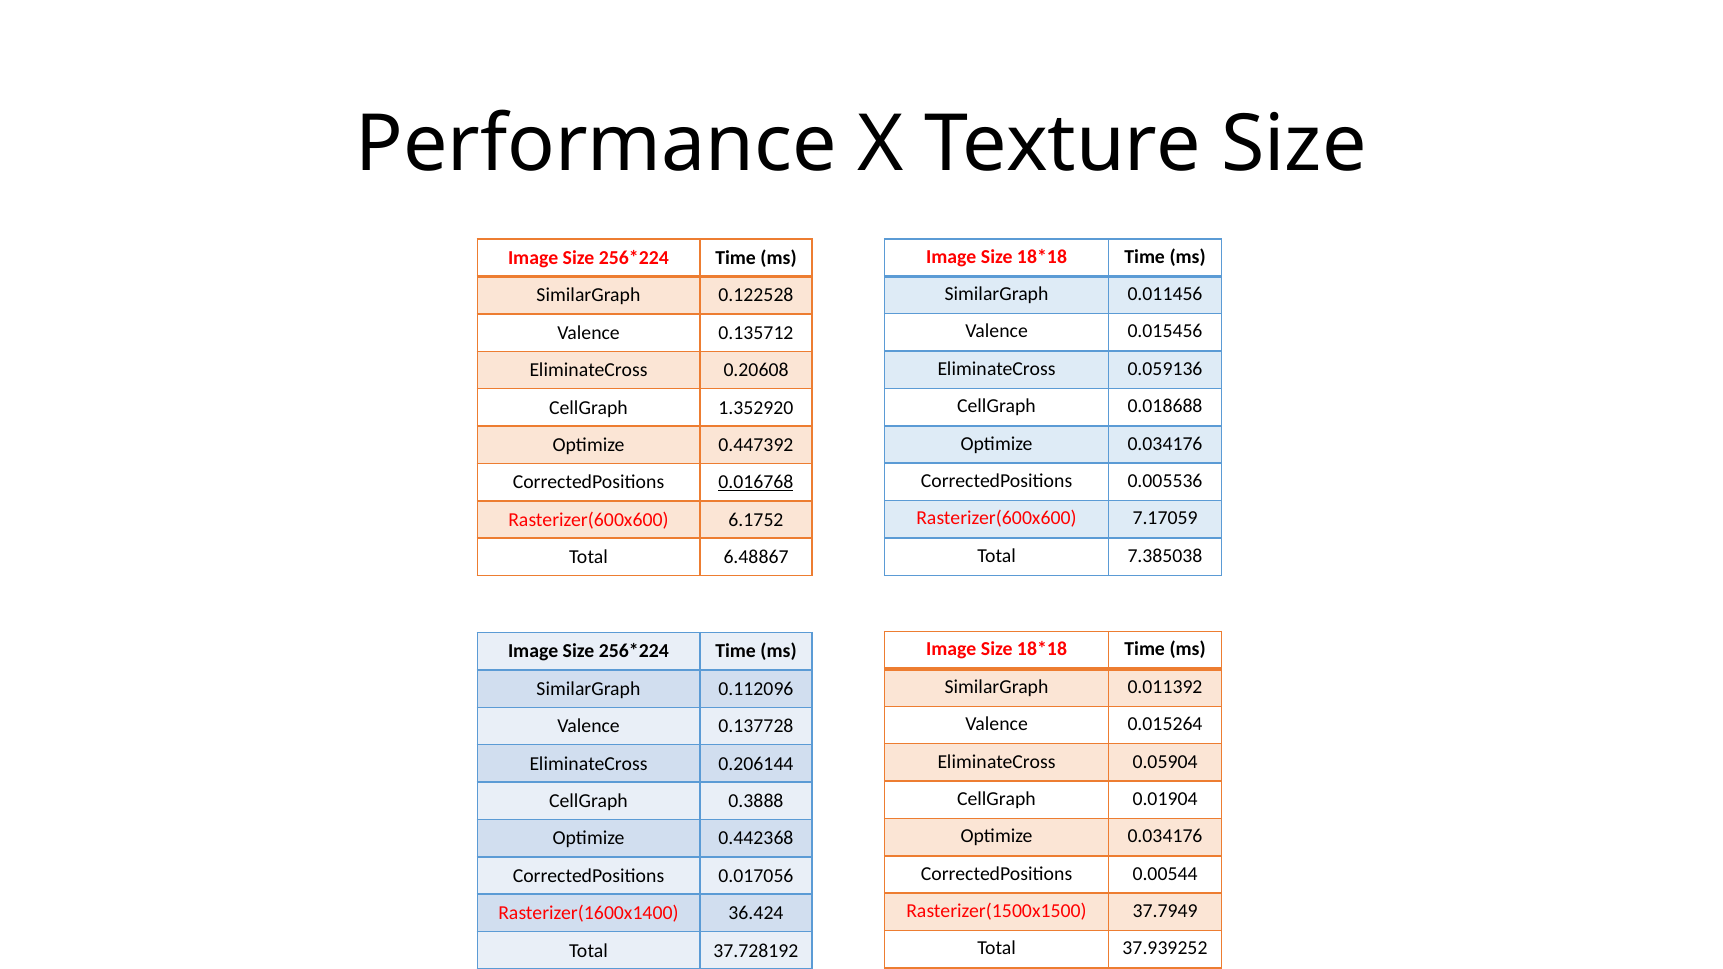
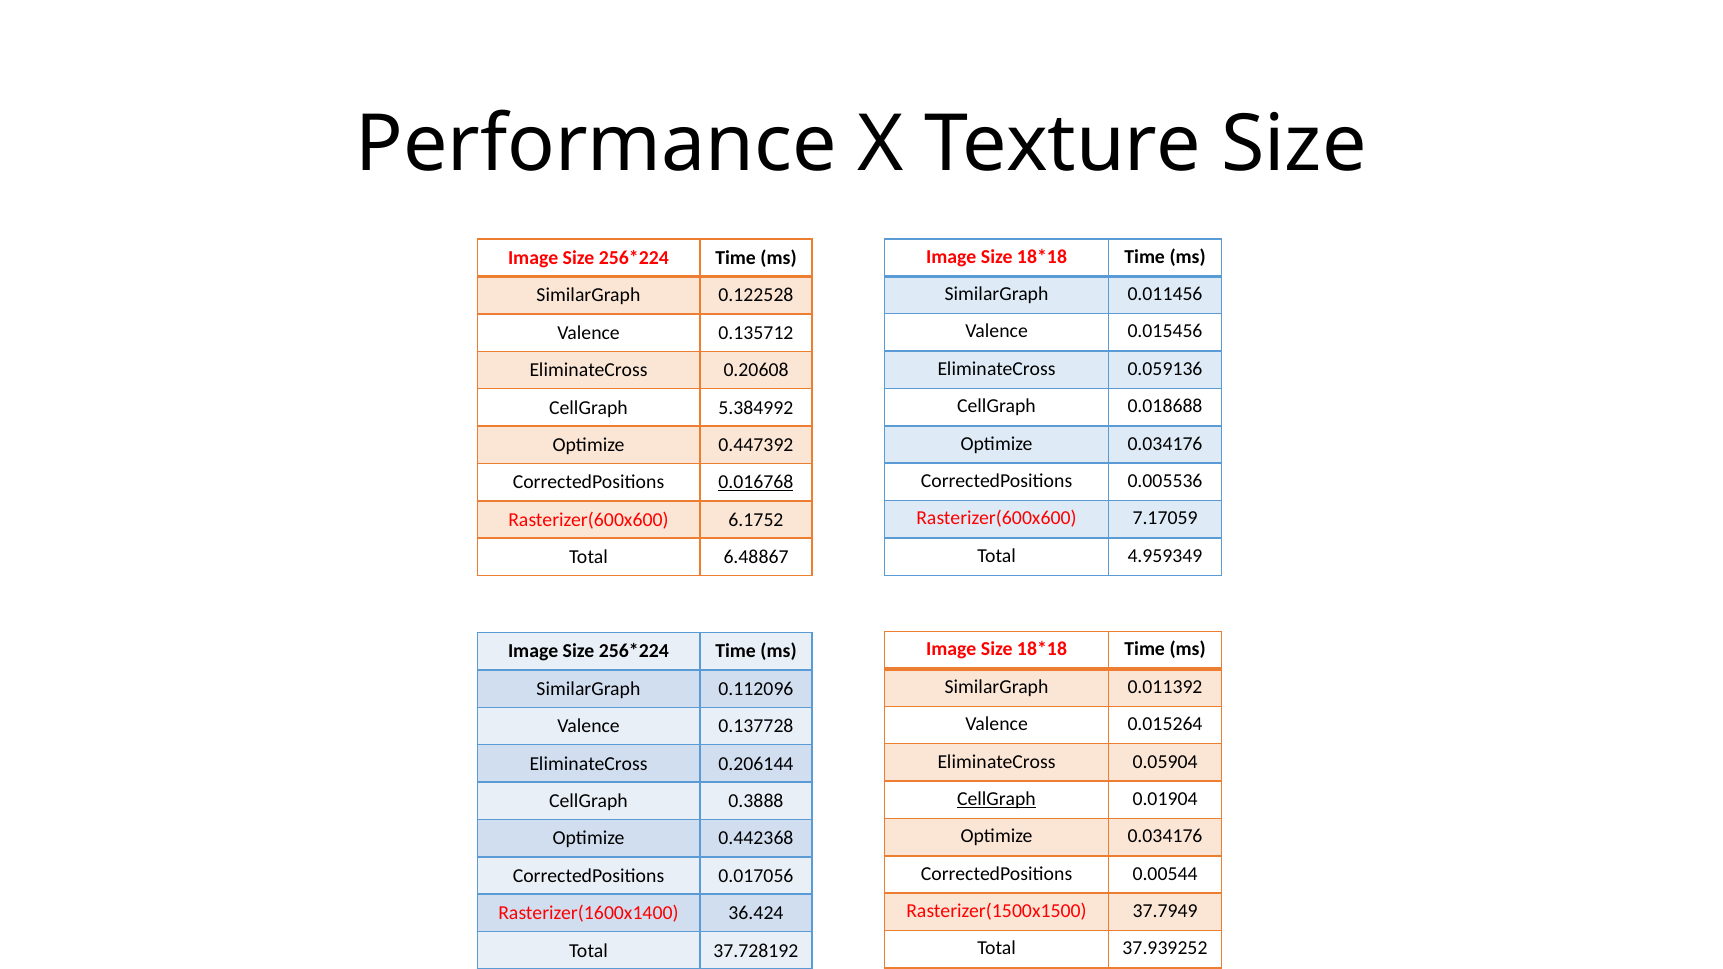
1.352920: 1.352920 -> 5.384992
7.385038: 7.385038 -> 4.959349
CellGraph at (997, 799) underline: none -> present
